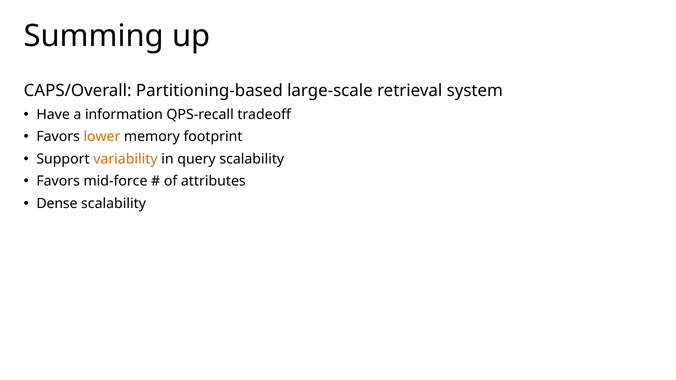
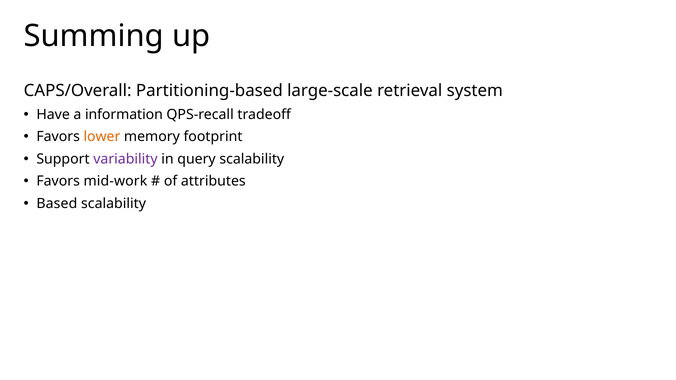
variability colour: orange -> purple
mid-force: mid-force -> mid-work
Dense: Dense -> Based
